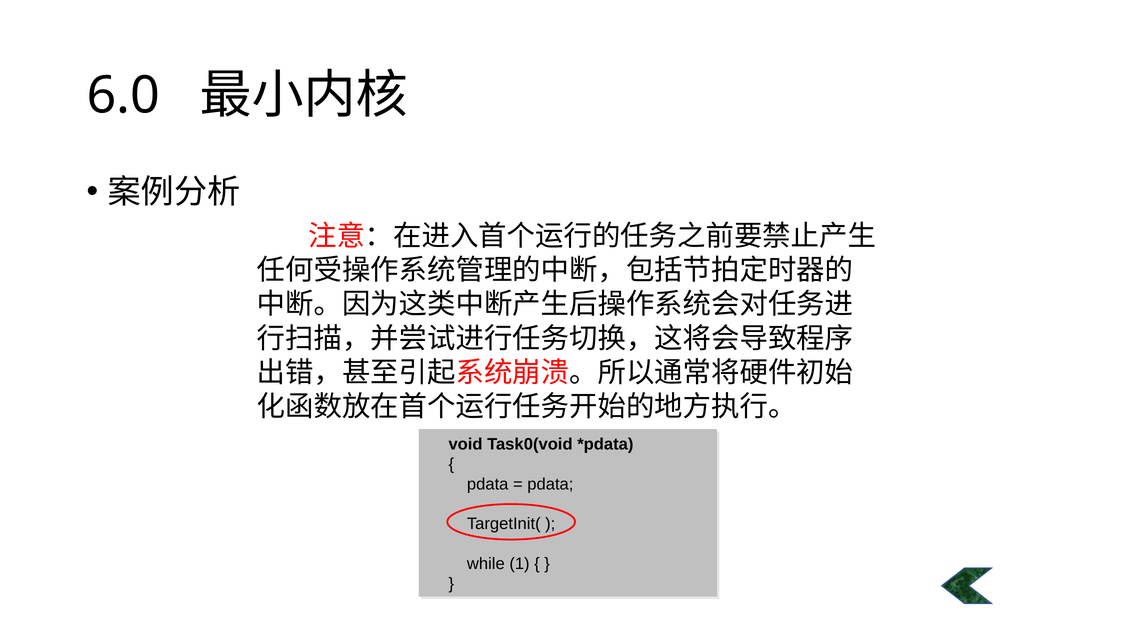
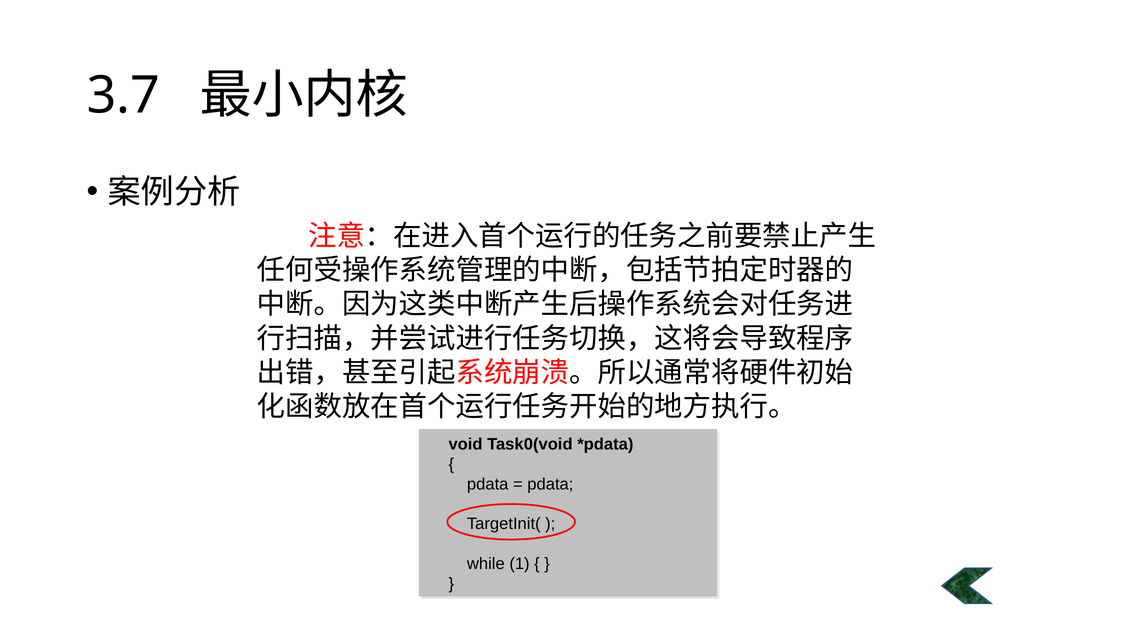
6.0: 6.0 -> 3.7
